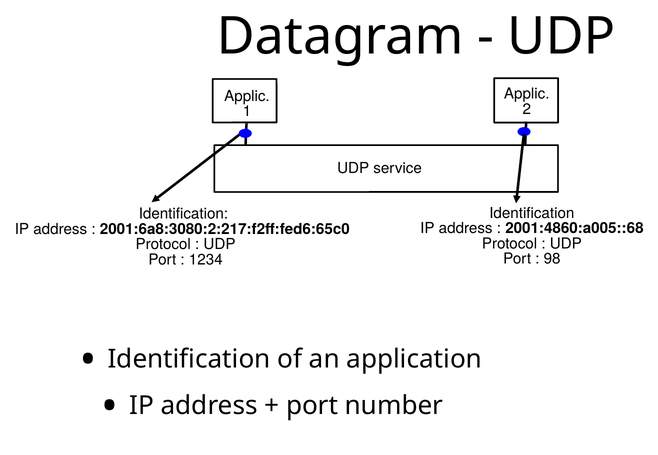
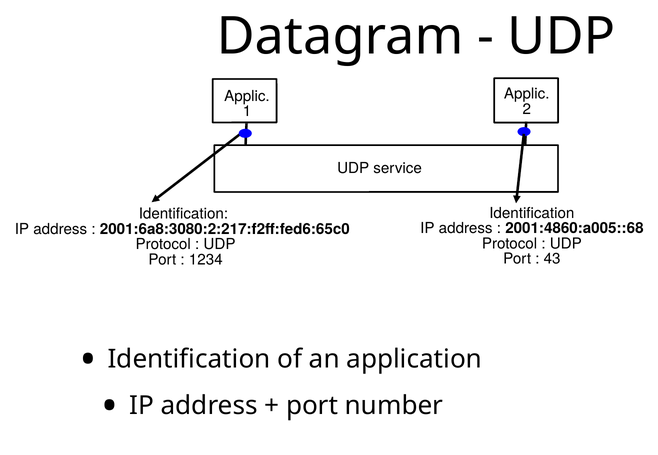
98: 98 -> 43
